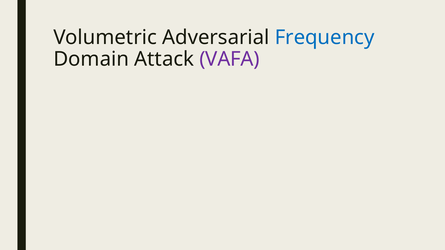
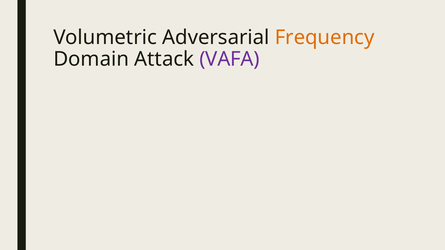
Frequency colour: blue -> orange
